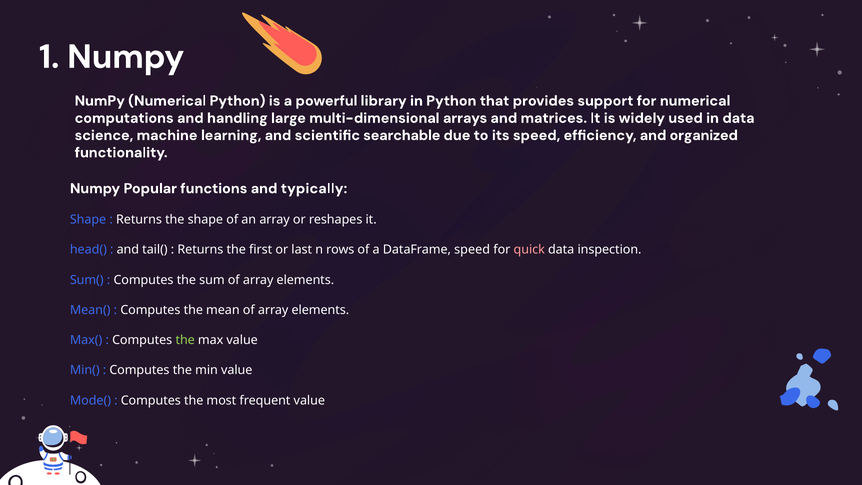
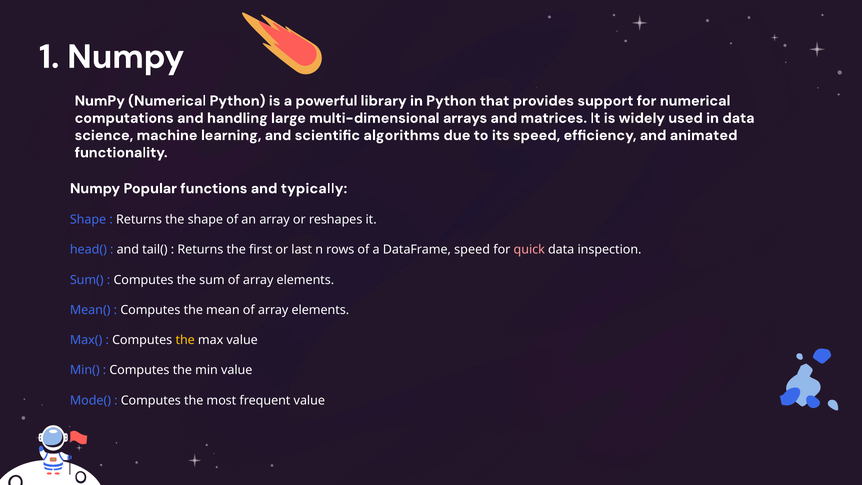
searchable: searchable -> algorithms
organized: organized -> animated
the at (185, 340) colour: light green -> yellow
